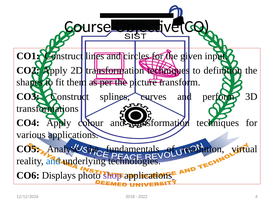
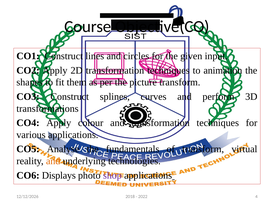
definition: definition -> animation
of resolution: resolution -> transform
and at (53, 161) colour: blue -> orange
